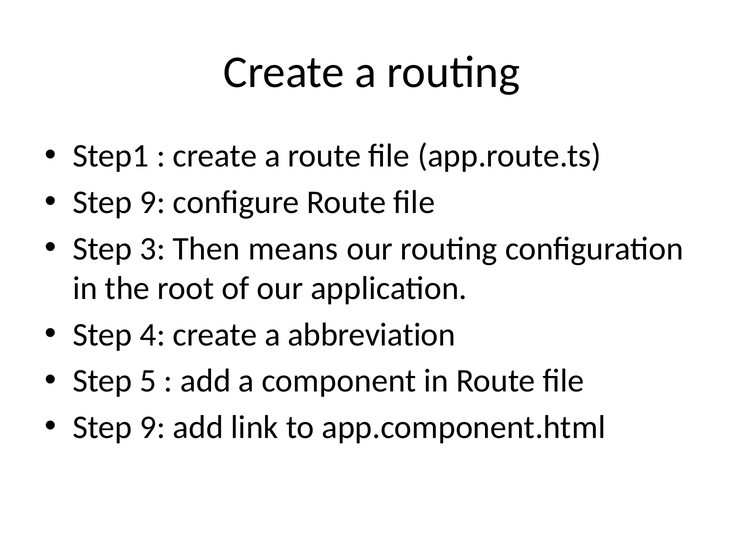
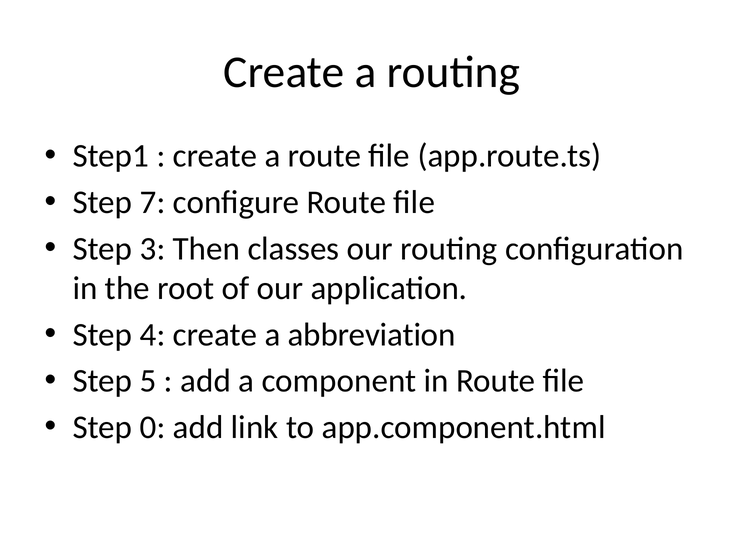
9 at (153, 202): 9 -> 7
means: means -> classes
9 at (153, 427): 9 -> 0
